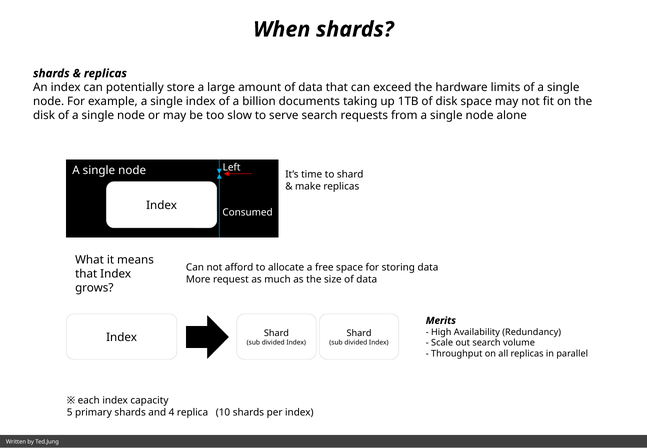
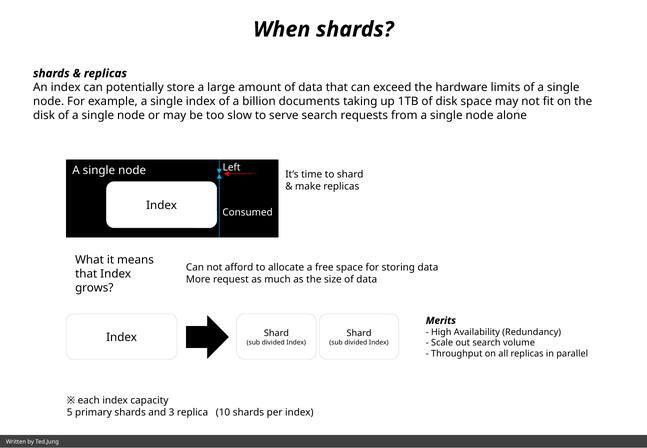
4: 4 -> 3
